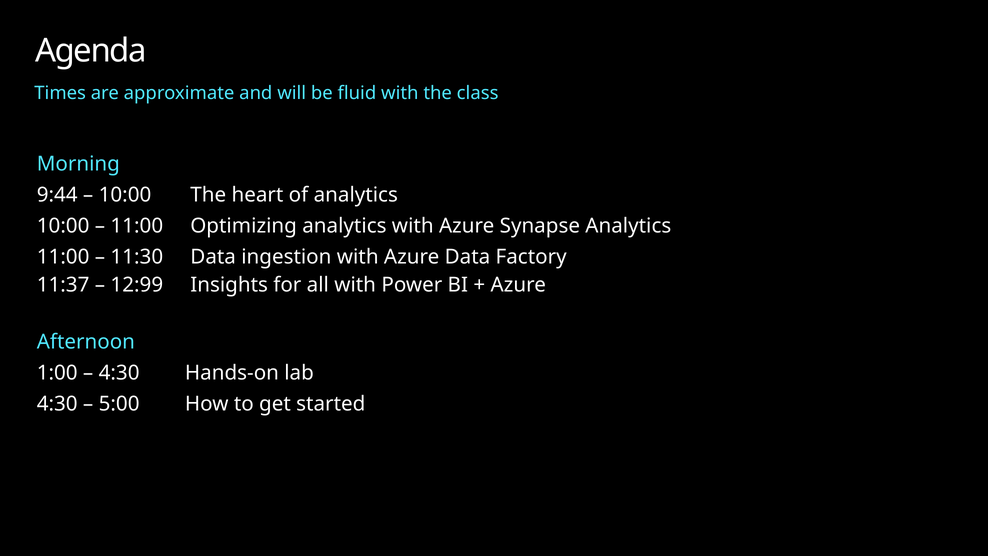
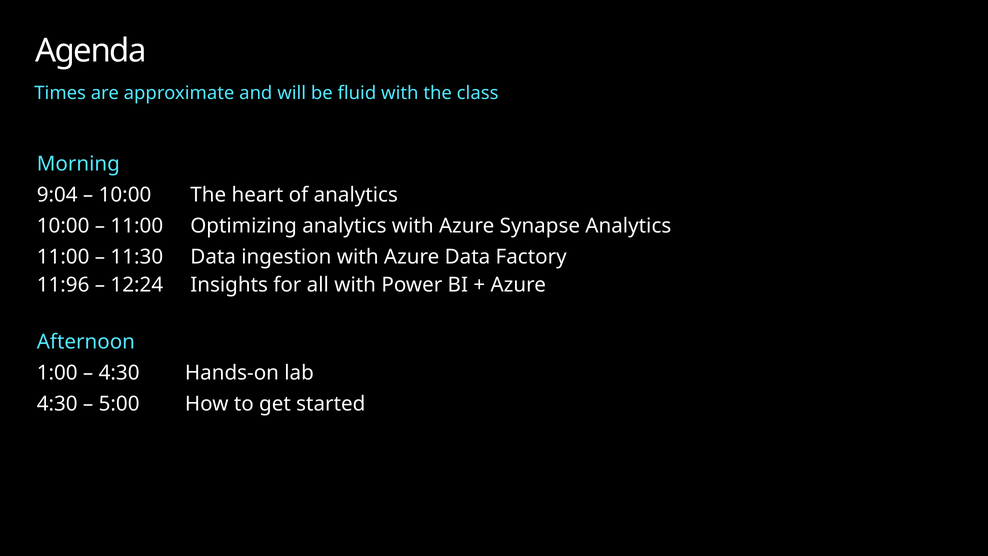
9:44: 9:44 -> 9:04
11:37: 11:37 -> 11:96
12:99: 12:99 -> 12:24
